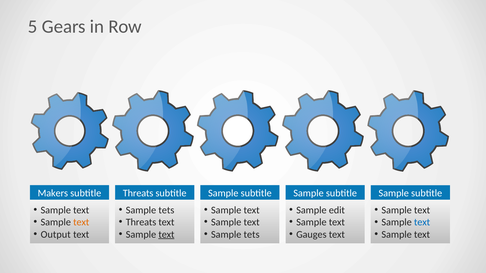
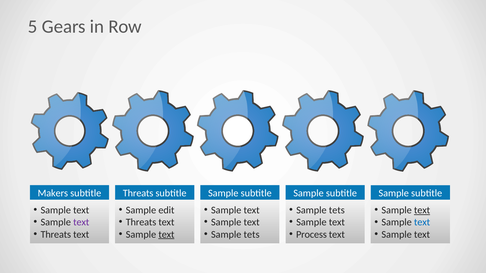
tets at (166, 210): tets -> edit
edit at (337, 210): edit -> tets
text at (422, 210) underline: none -> present
text at (81, 223) colour: orange -> purple
Output at (56, 235): Output -> Threats
Gauges: Gauges -> Process
